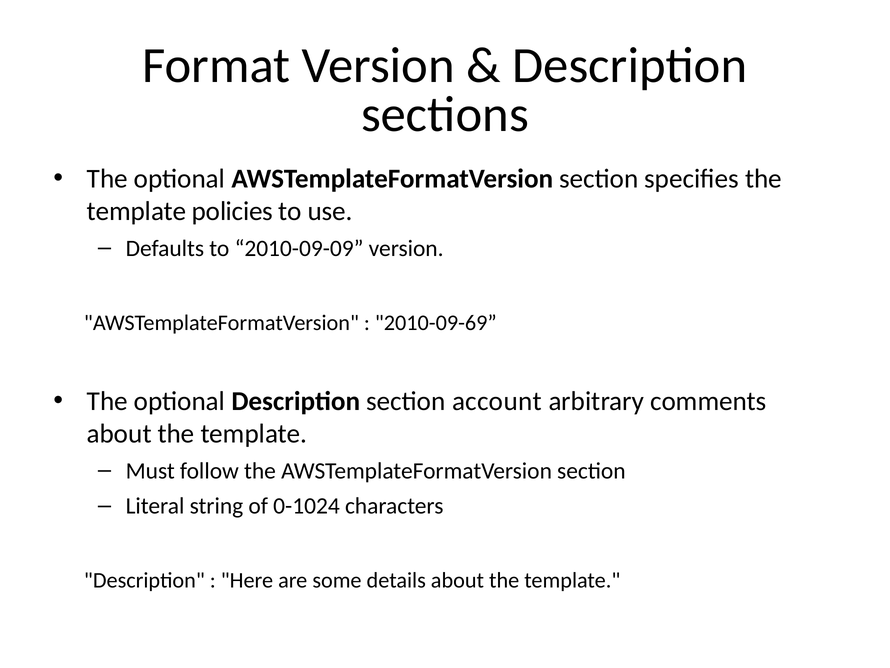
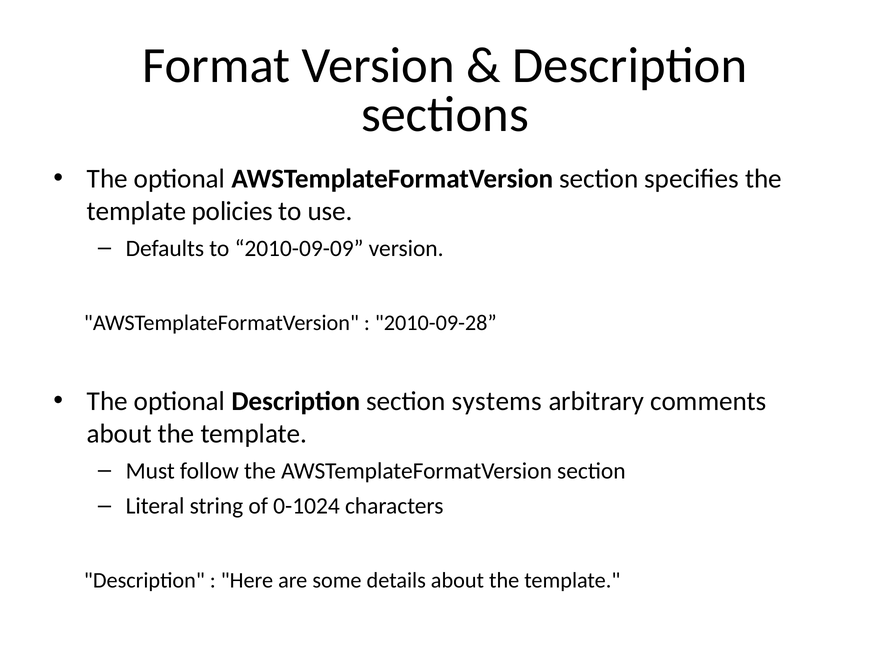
2010-09-69: 2010-09-69 -> 2010-09-28
account: account -> systems
